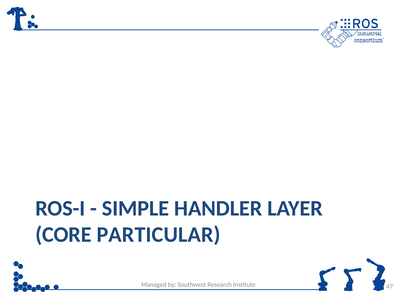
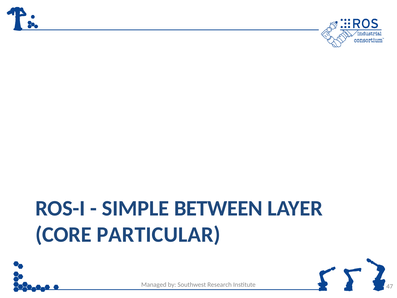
HANDLER: HANDLER -> BETWEEN
